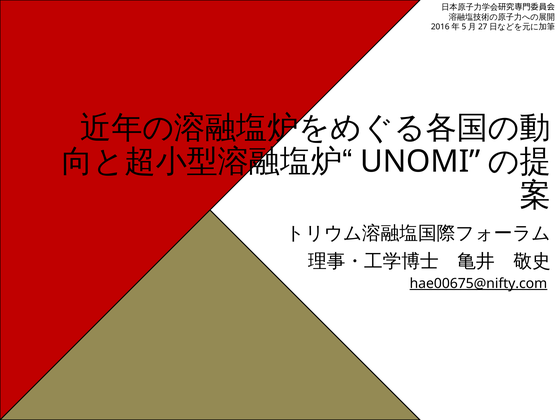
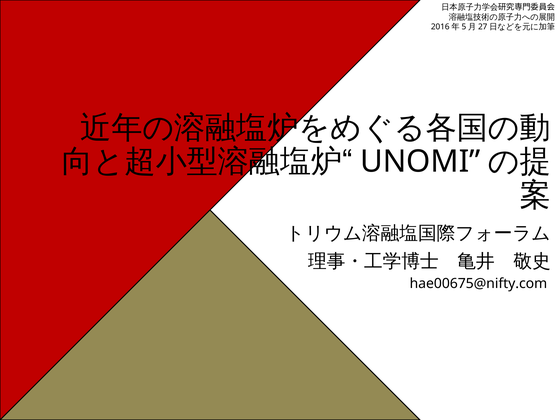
hae00675@nifty.com underline: present -> none
